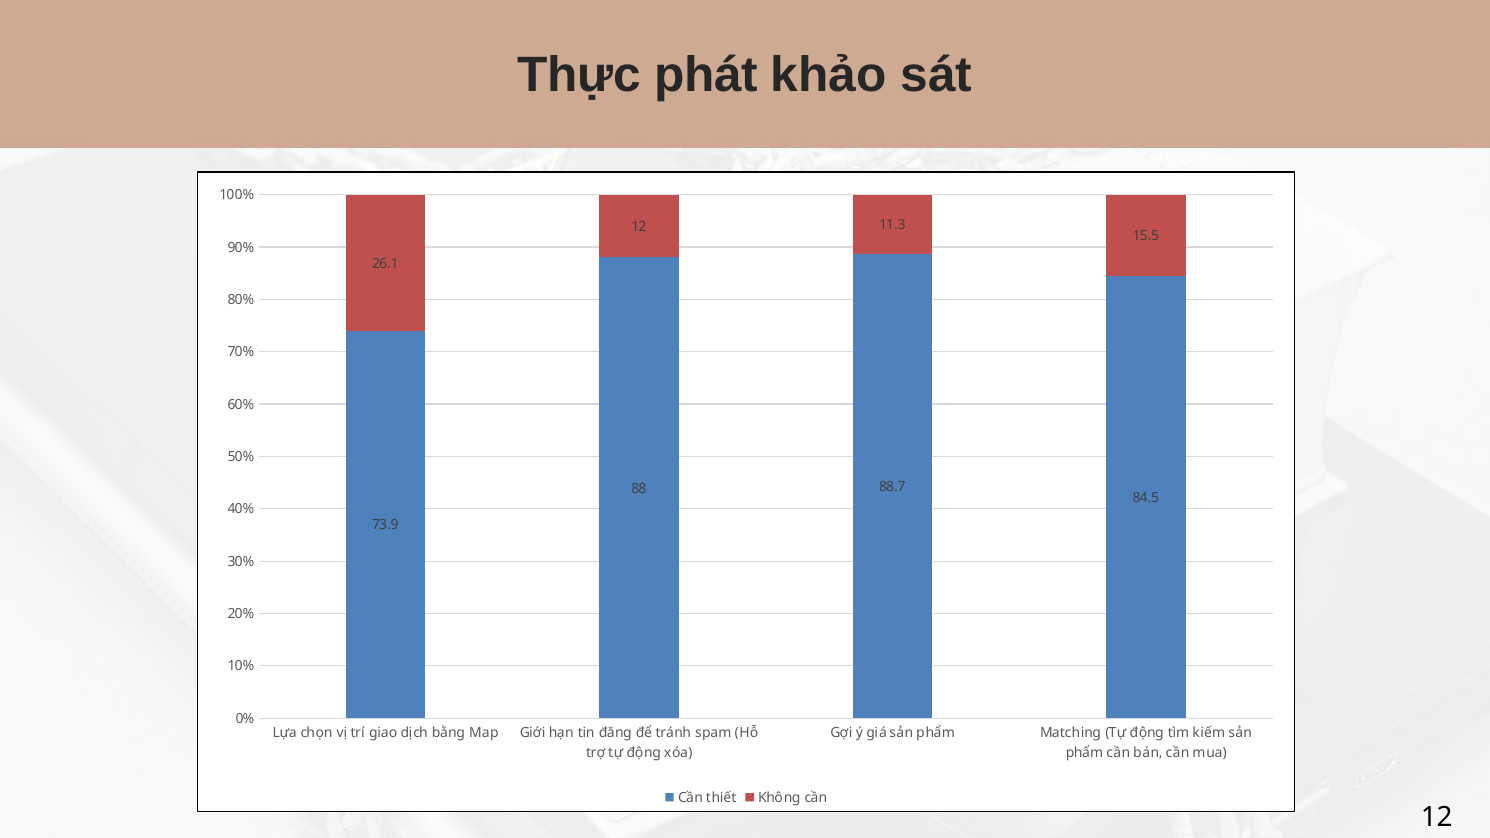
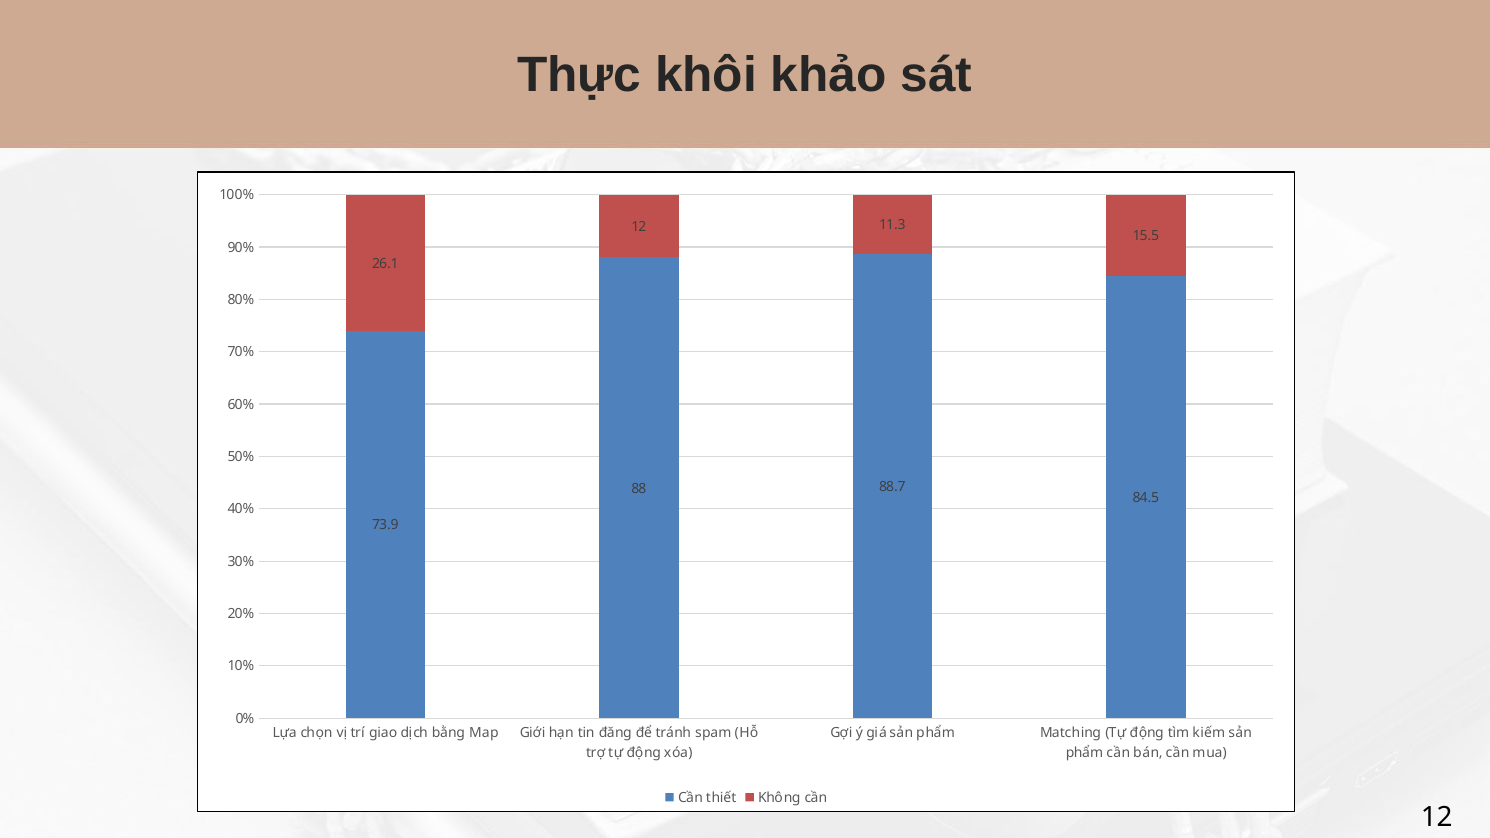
phát: phát -> khôi
